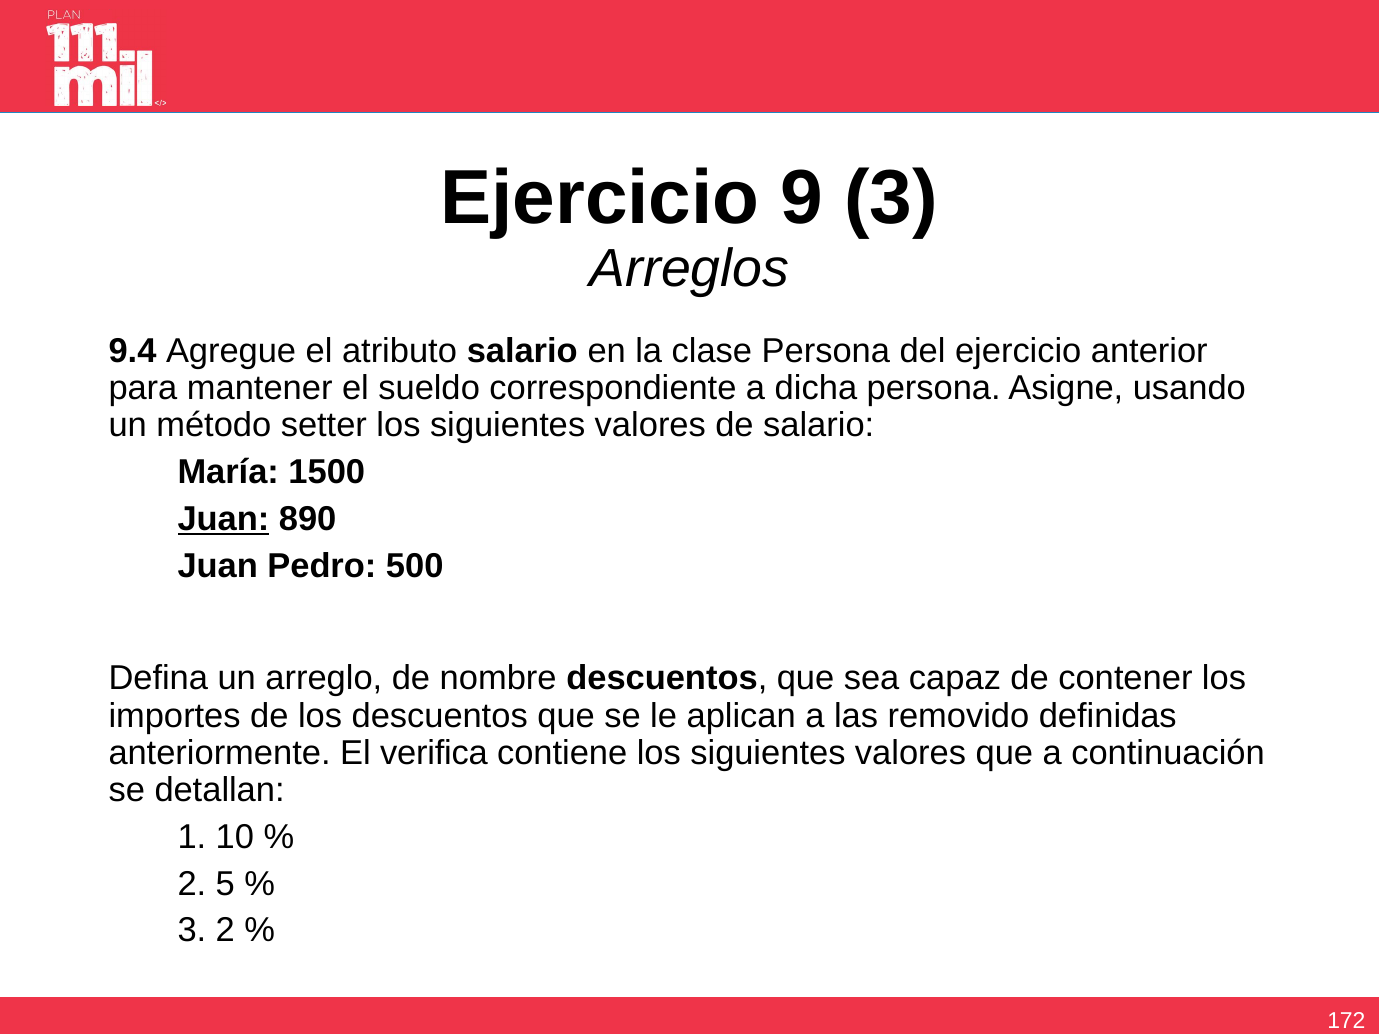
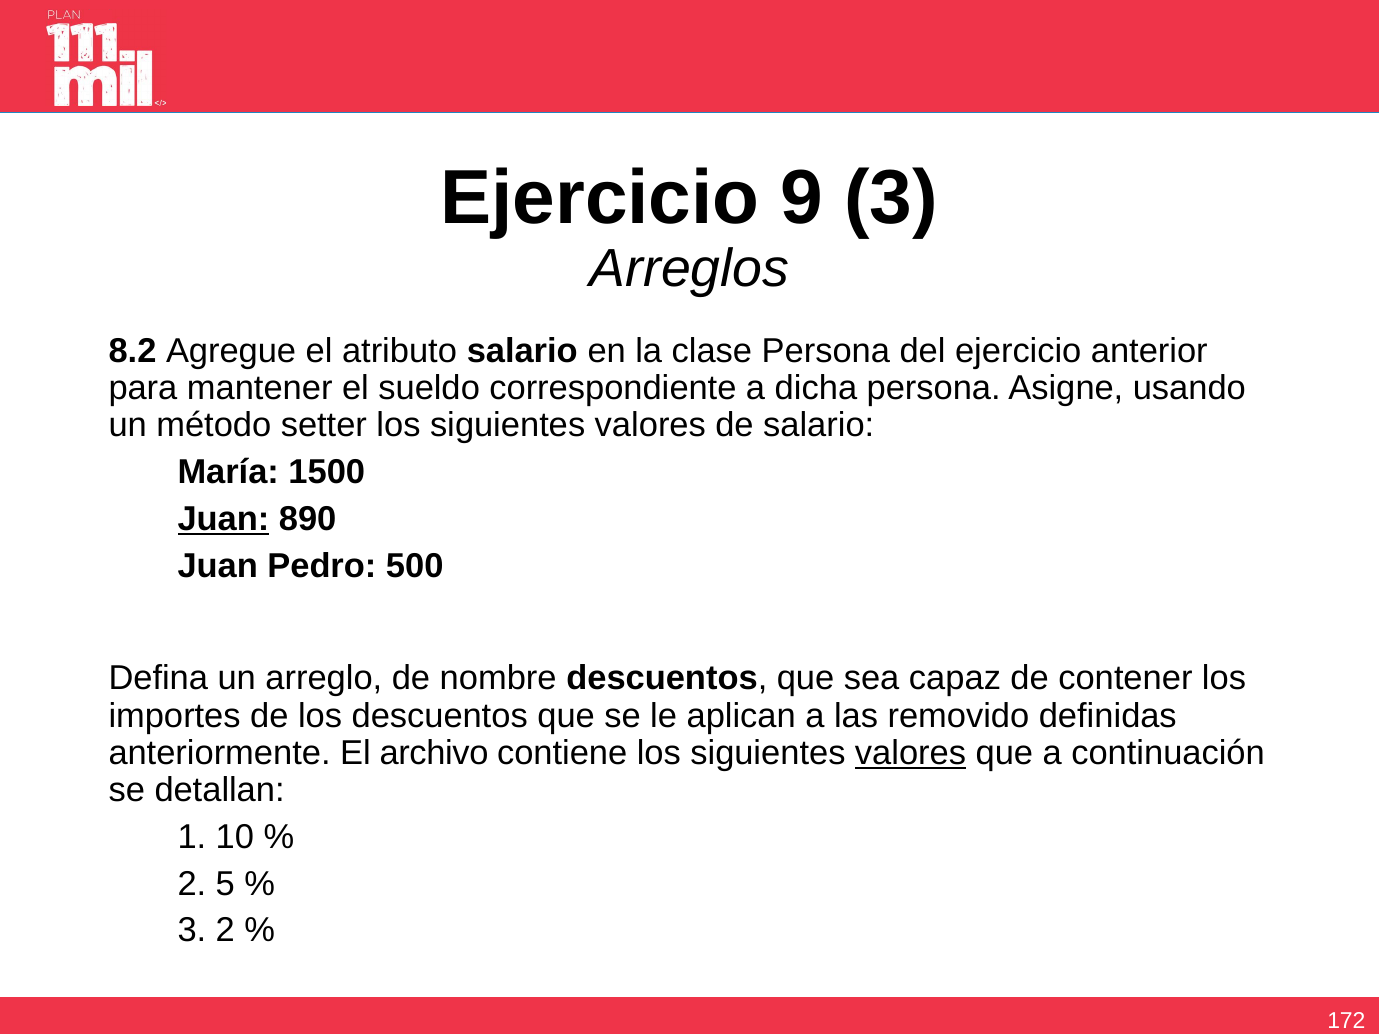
9.4: 9.4 -> 8.2
verifica: verifica -> archivo
valores at (911, 753) underline: none -> present
